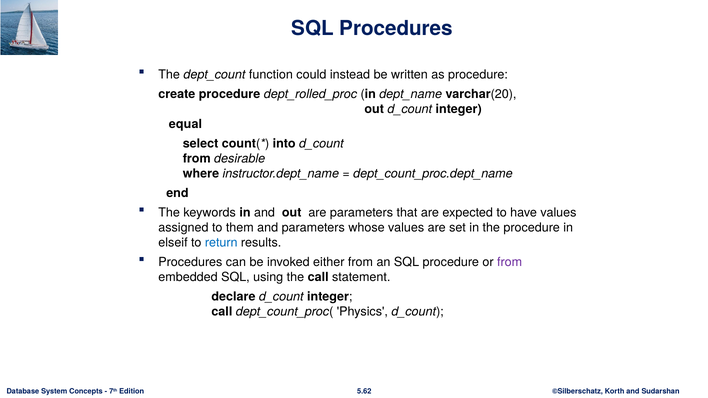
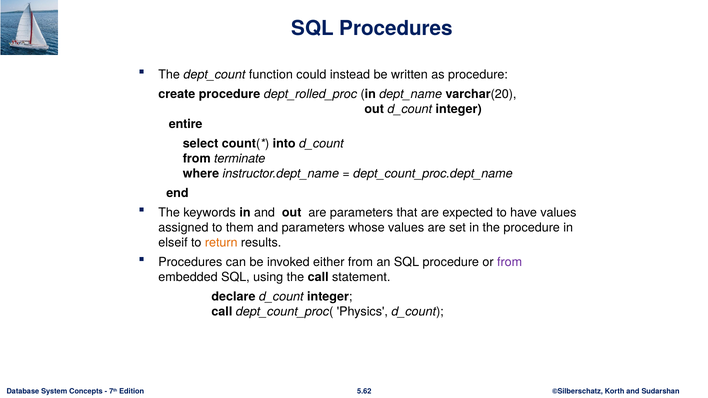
equal: equal -> entire
desirable: desirable -> terminate
return colour: blue -> orange
